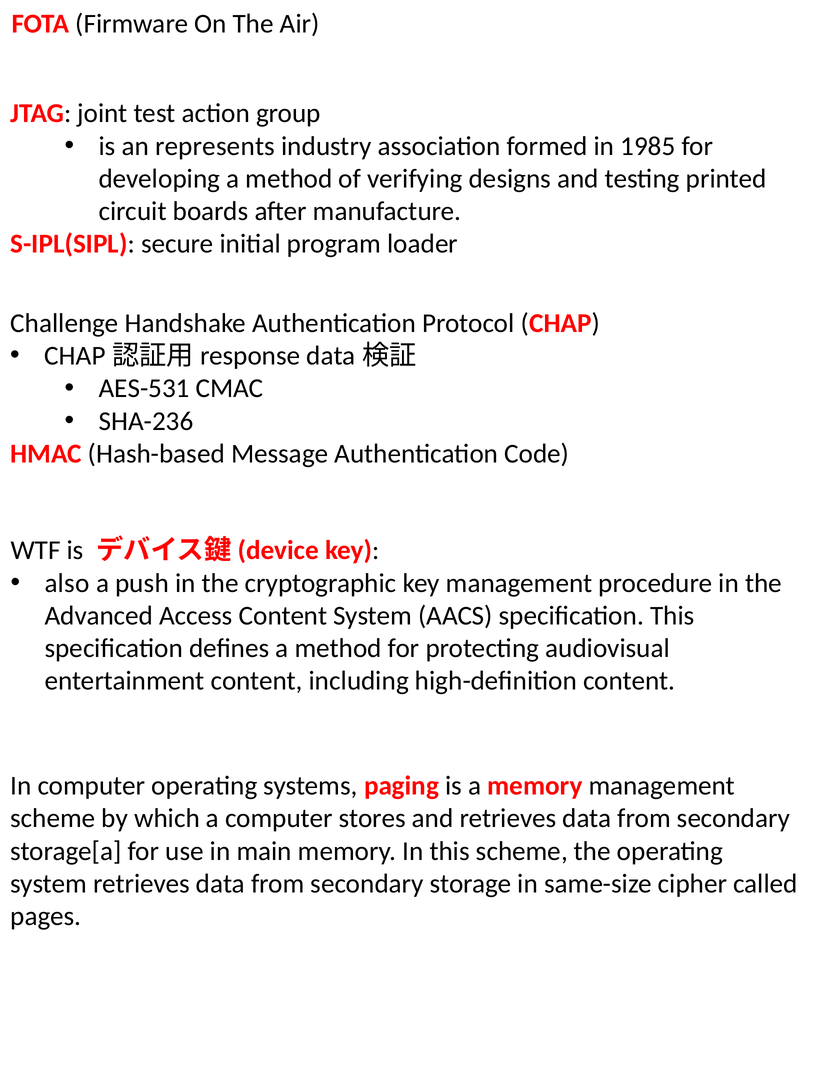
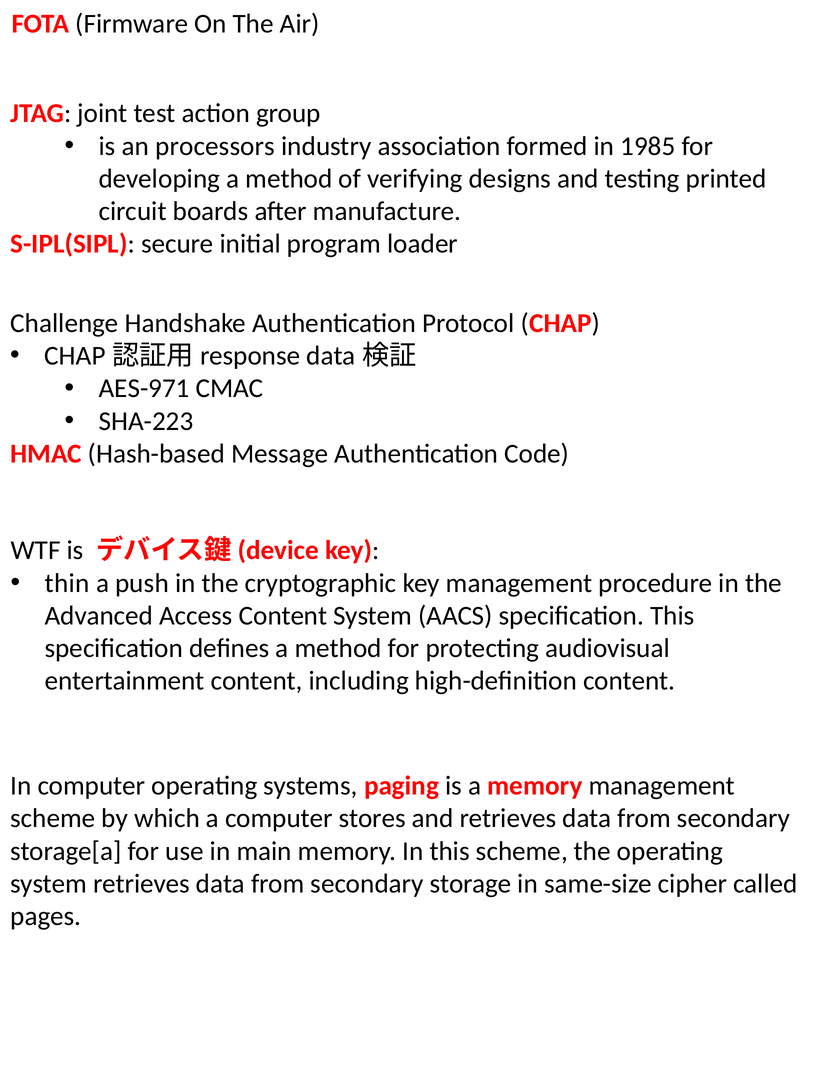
represents: represents -> processors
AES-531: AES-531 -> AES-971
SHA-236: SHA-236 -> SHA-223
also: also -> thin
